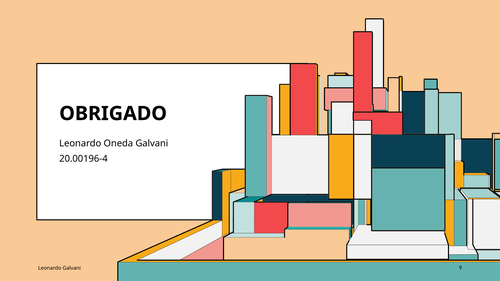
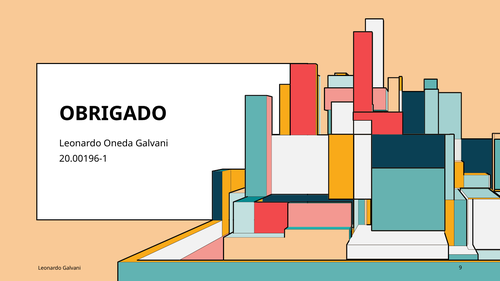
20.00196-4: 20.00196-4 -> 20.00196-1
